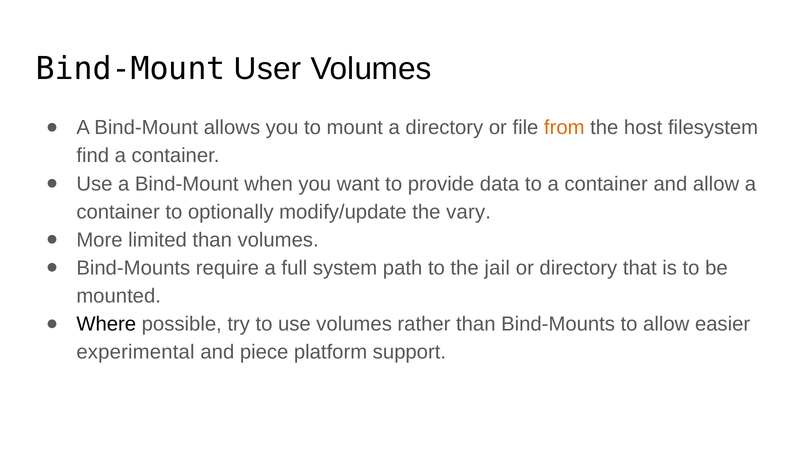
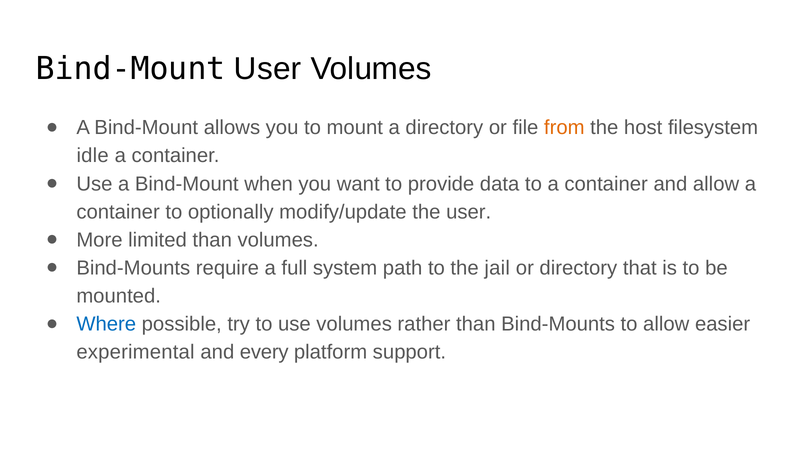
find: find -> idle
the vary: vary -> user
Where colour: black -> blue
piece: piece -> every
